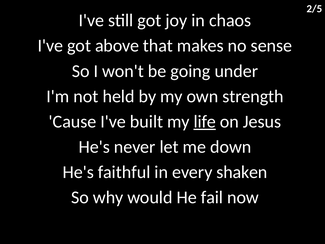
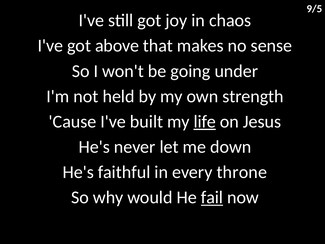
2/5: 2/5 -> 9/5
shaken: shaken -> throne
fail underline: none -> present
